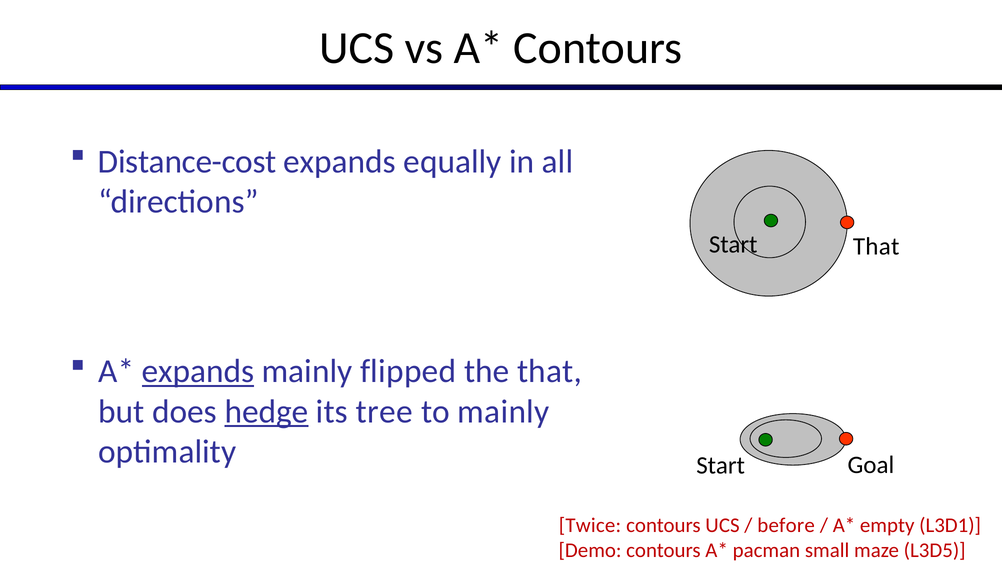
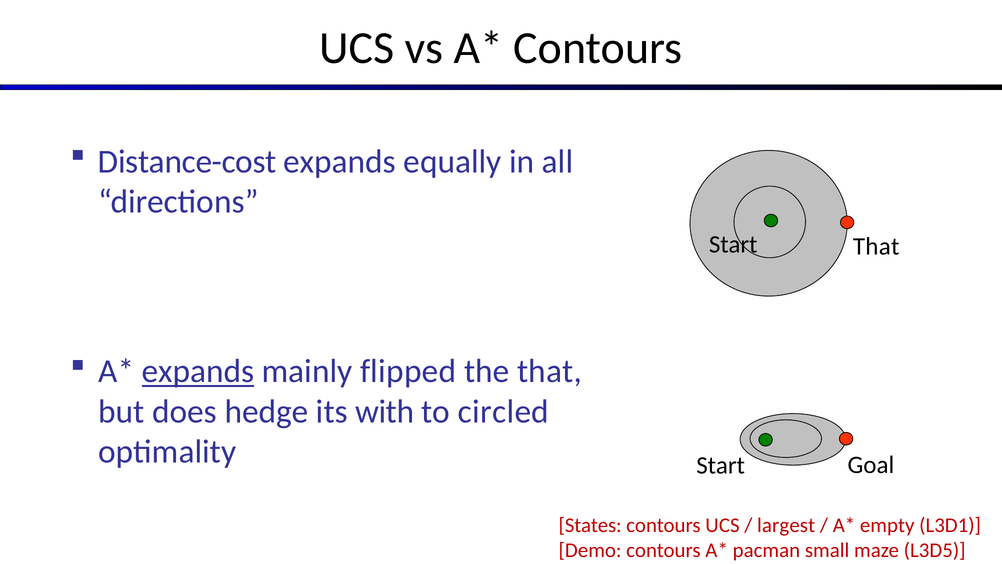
hedge underline: present -> none
tree: tree -> with
to mainly: mainly -> circled
Twice: Twice -> States
before: before -> largest
